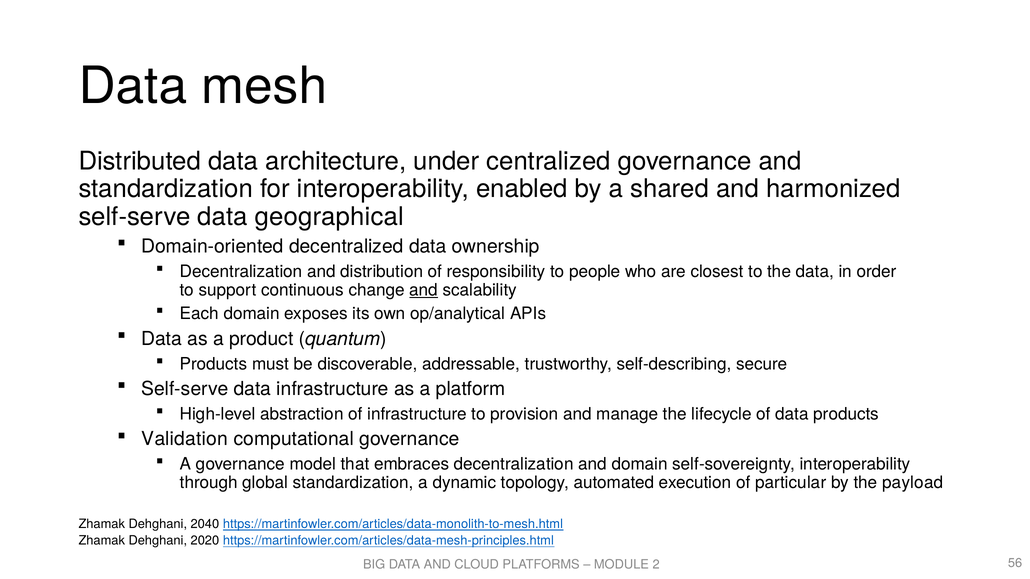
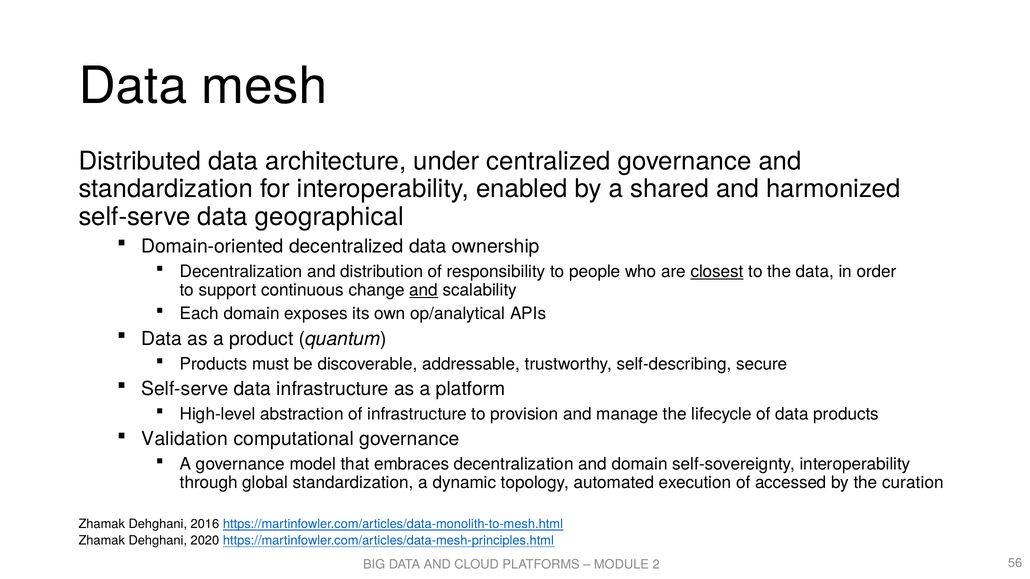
closest underline: none -> present
particular: particular -> accessed
payload: payload -> curation
2040: 2040 -> 2016
